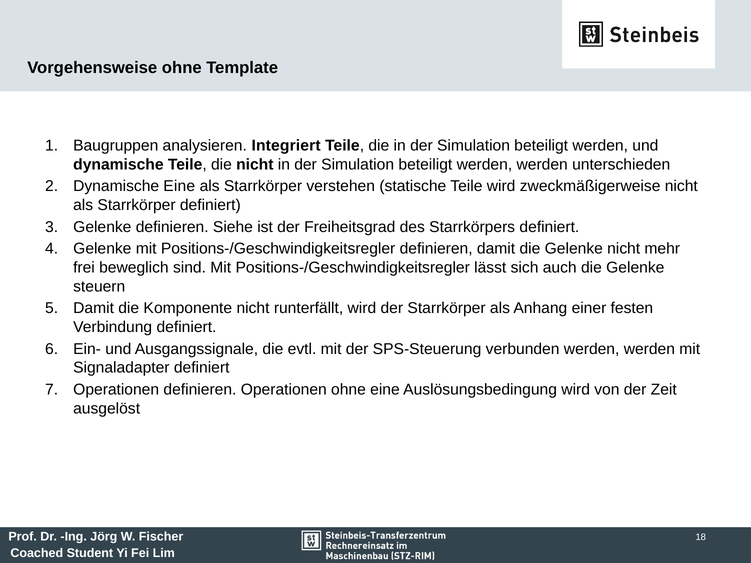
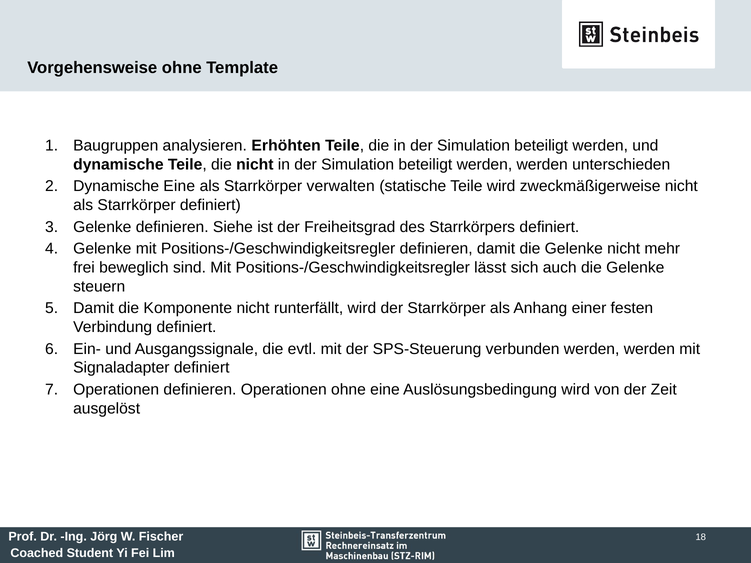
Integriert: Integriert -> Erhöhten
verstehen: verstehen -> verwalten
